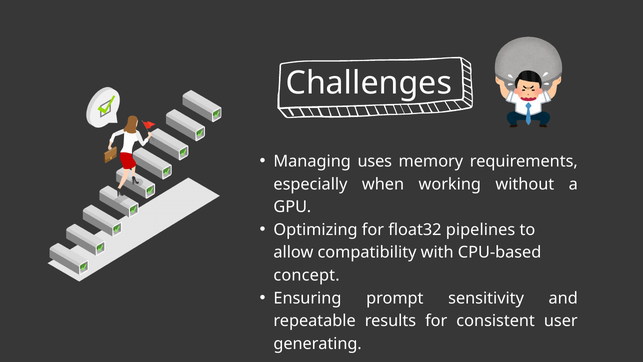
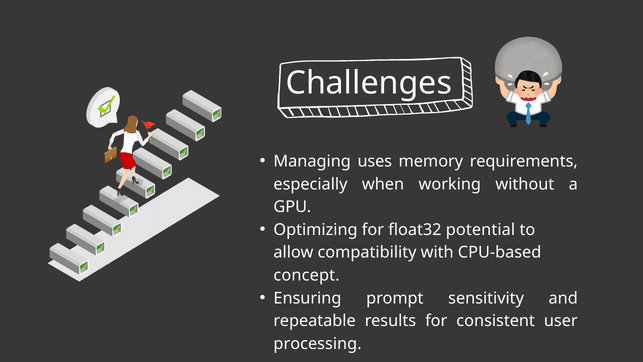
pipelines: pipelines -> potential
generating: generating -> processing
